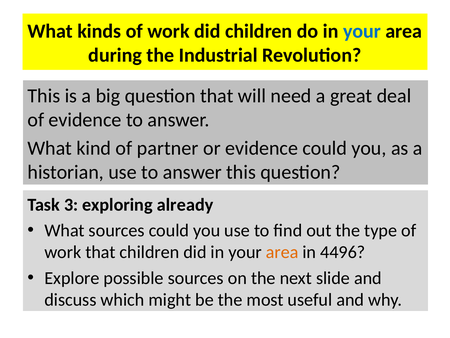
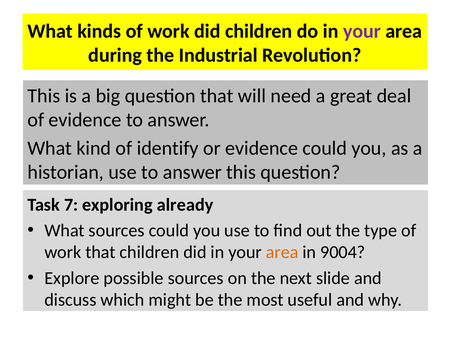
your at (362, 31) colour: blue -> purple
partner: partner -> identify
3: 3 -> 7
4496: 4496 -> 9004
